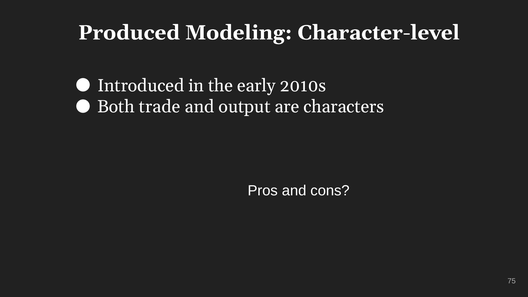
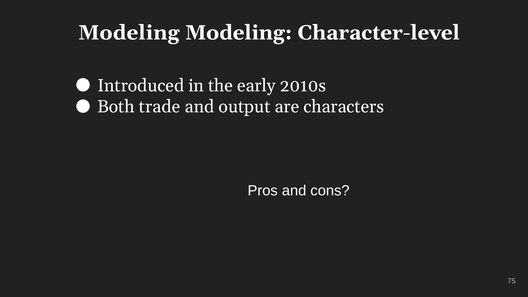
Produced at (129, 33): Produced -> Modeling
